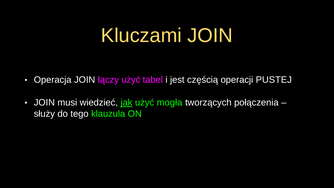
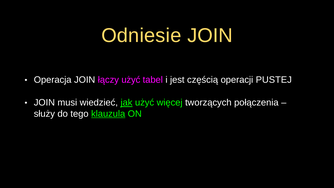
Kluczami: Kluczami -> Odniesie
mogła: mogła -> więcej
klauzula underline: none -> present
